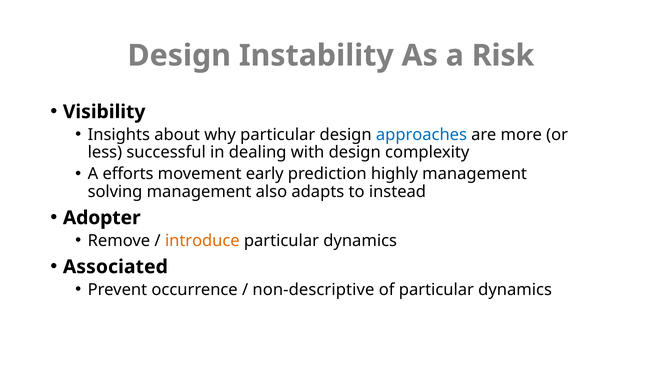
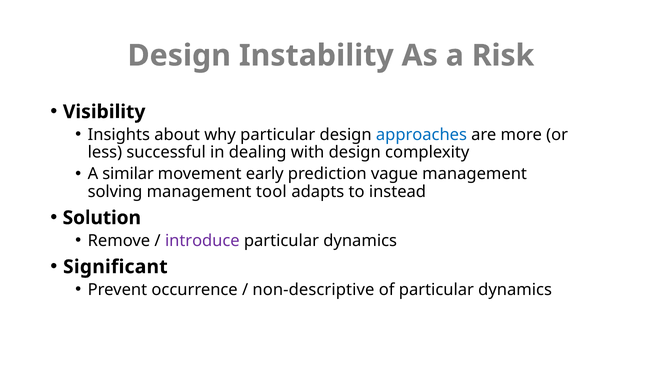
efforts: efforts -> similar
highly: highly -> vague
also: also -> tool
Adopter: Adopter -> Solution
introduce colour: orange -> purple
Associated: Associated -> Significant
